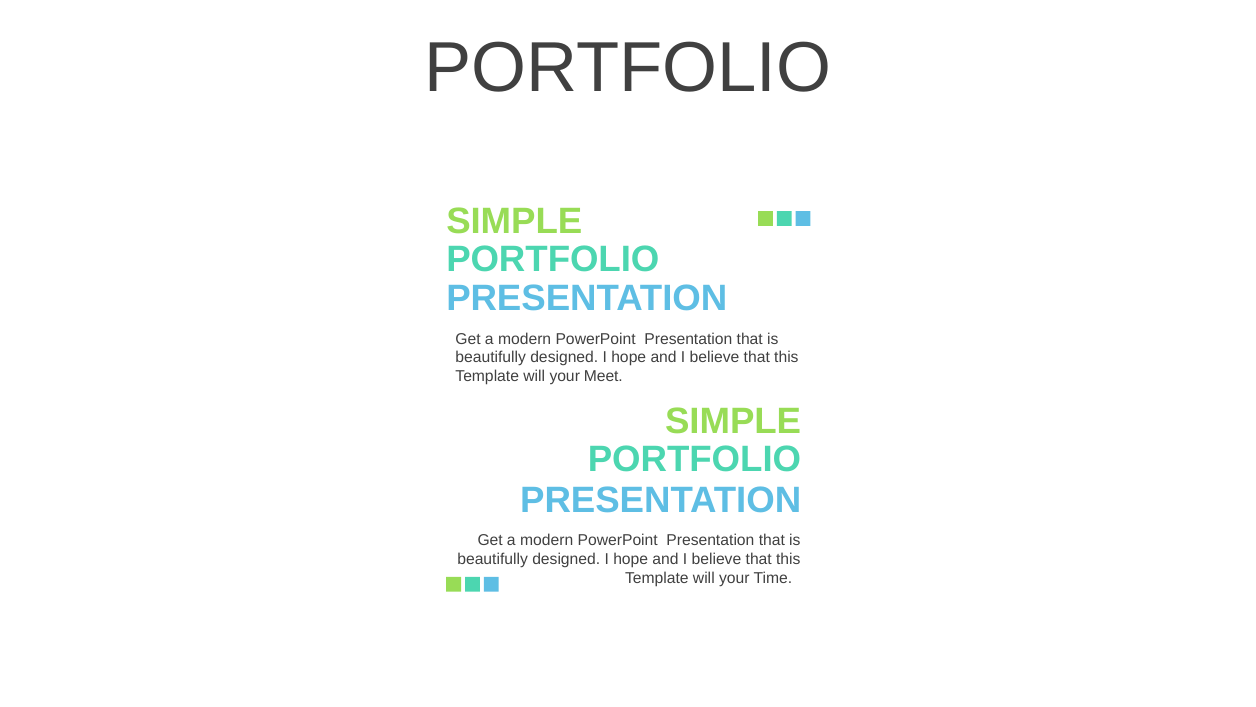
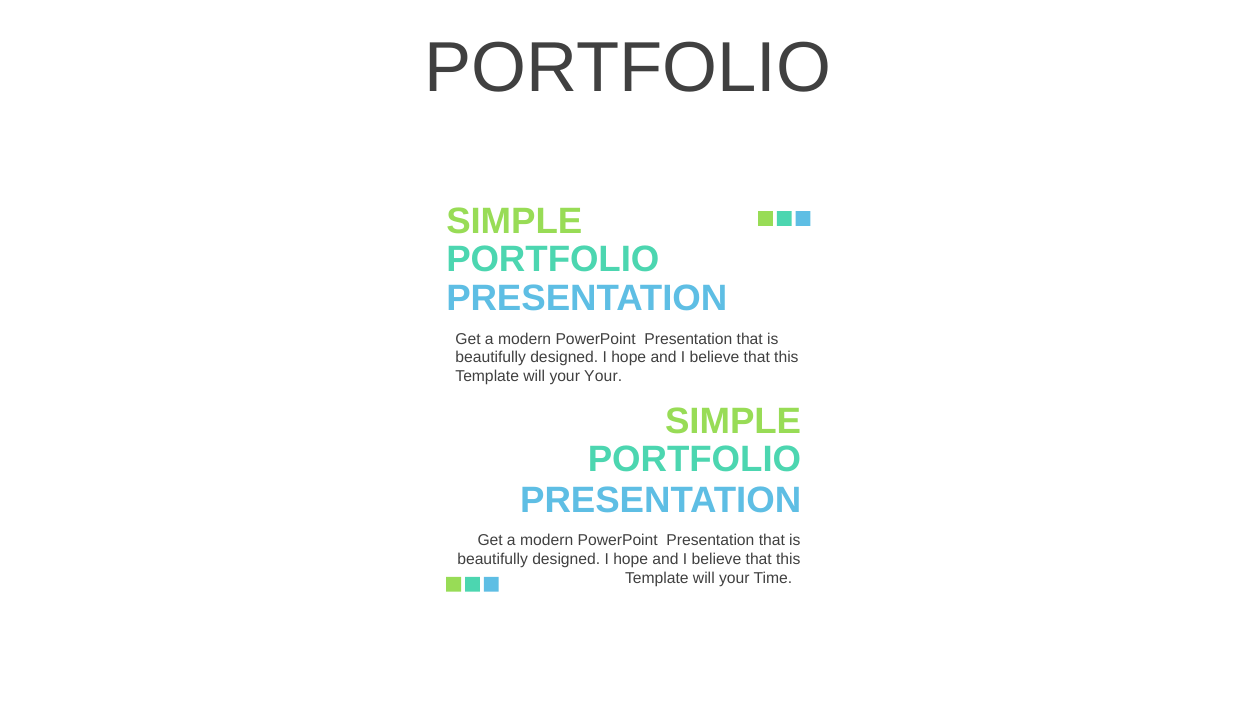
your Meet: Meet -> Your
